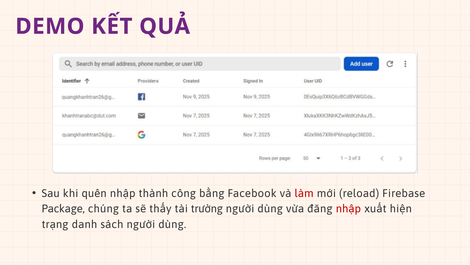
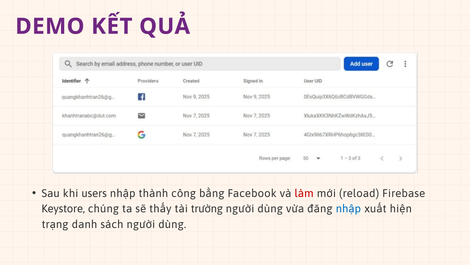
quên: quên -> users
Package: Package -> Keystore
nhập at (348, 208) colour: red -> blue
